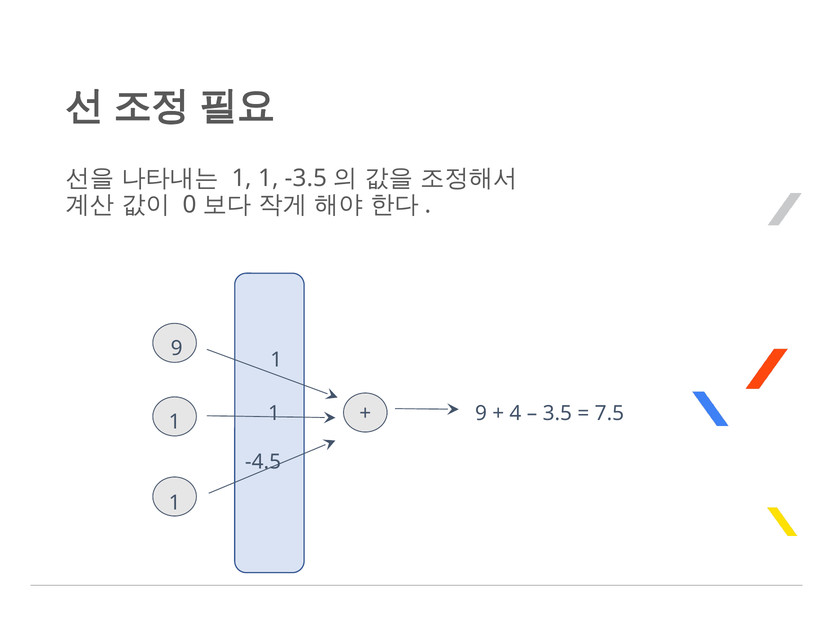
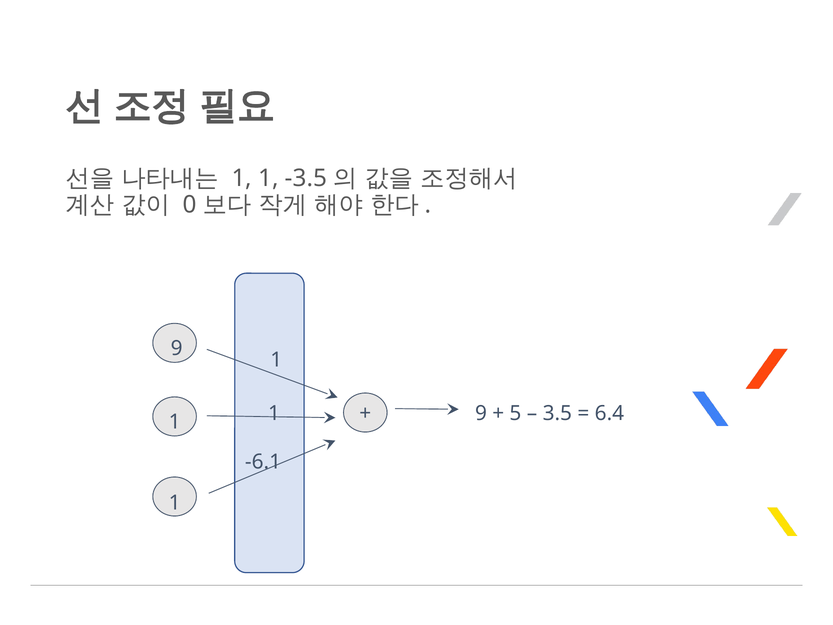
4: 4 -> 5
7.5: 7.5 -> 6.4
-4.5: -4.5 -> -6.1
